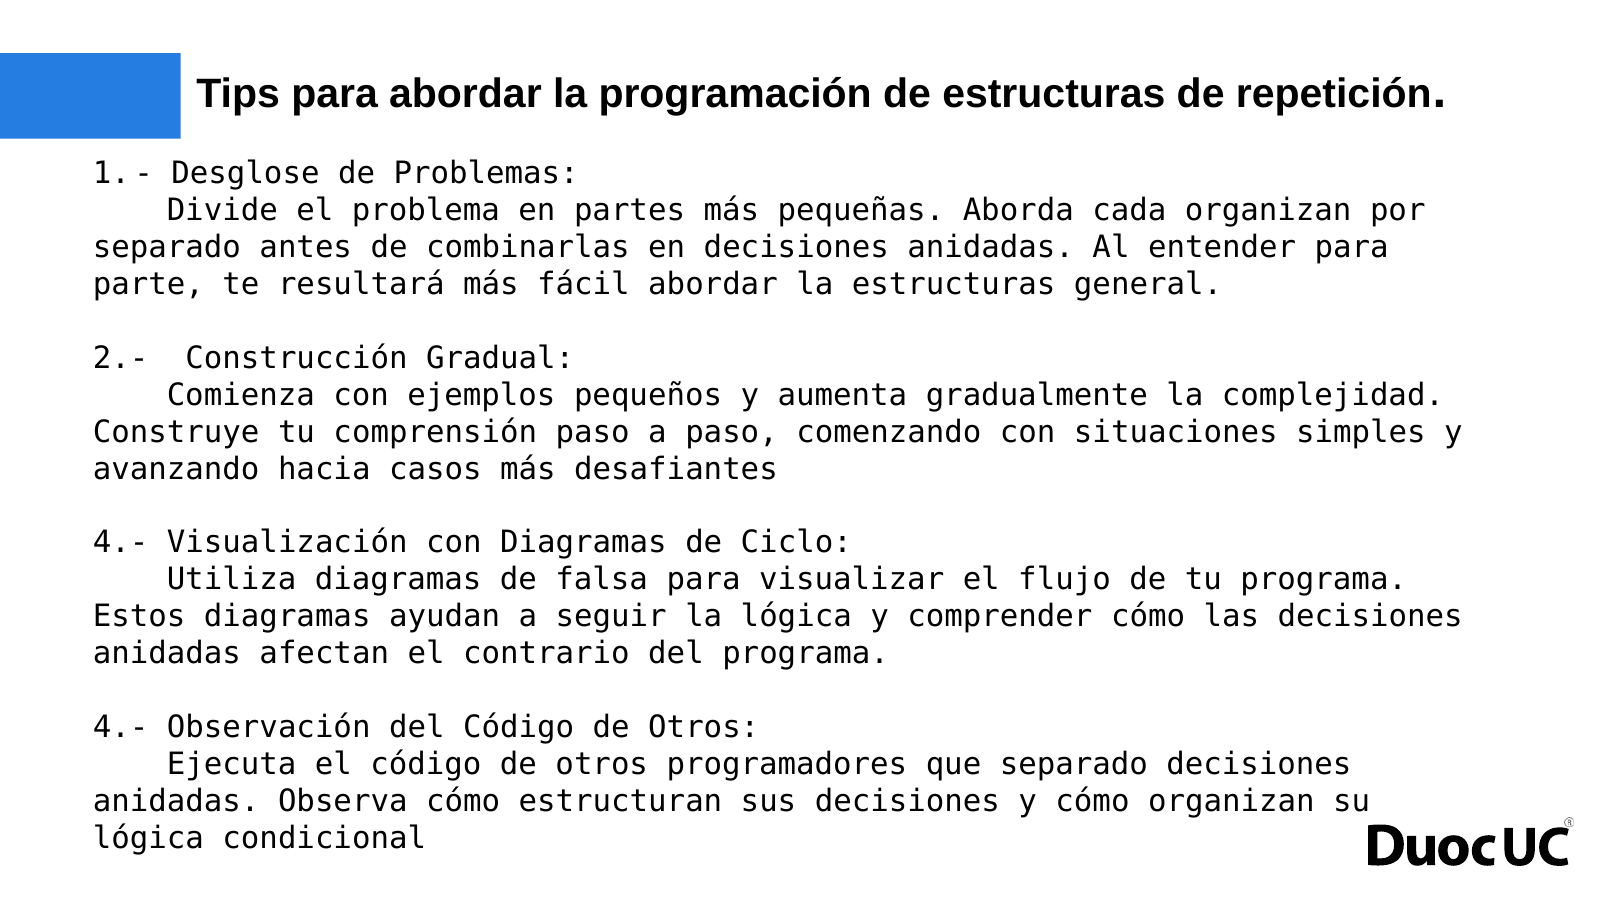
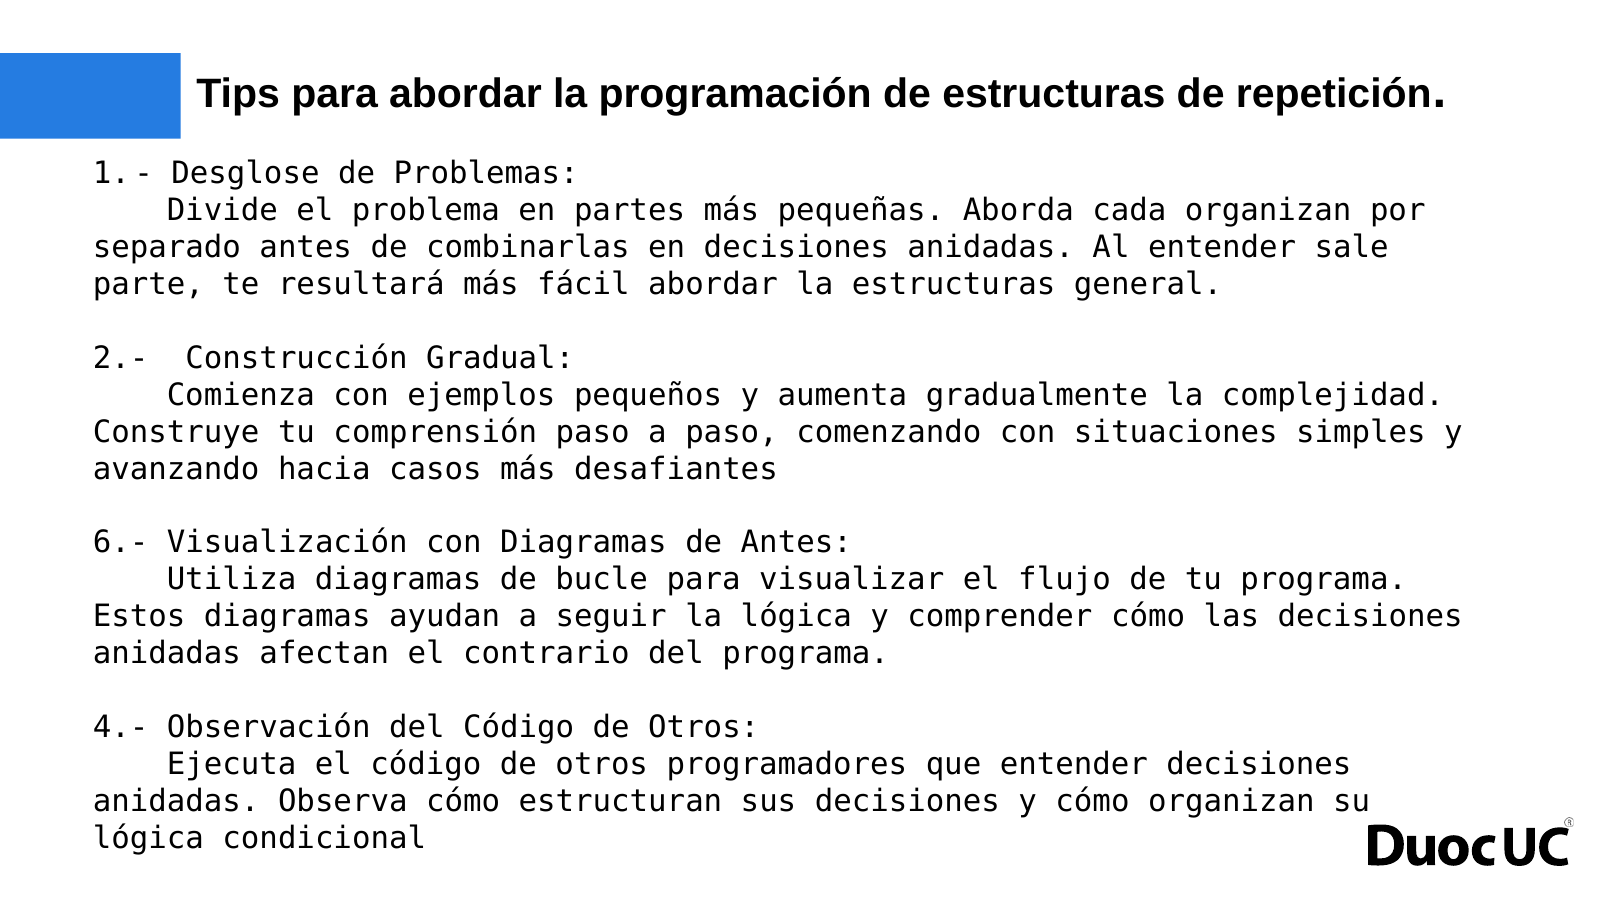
entender para: para -> sale
4.- at (121, 543): 4.- -> 6.-
de Ciclo: Ciclo -> Antes
falsa: falsa -> bucle
que separado: separado -> entender
